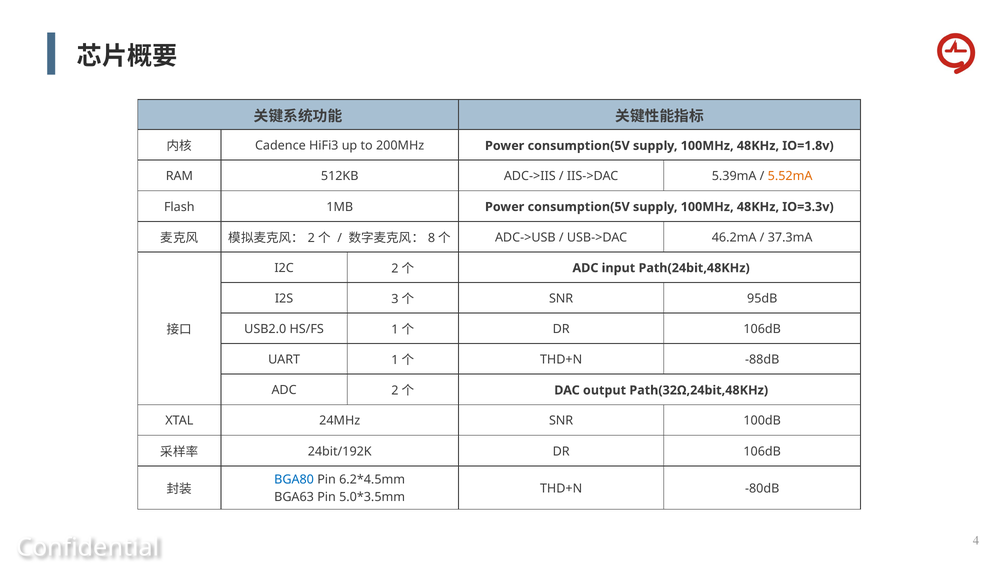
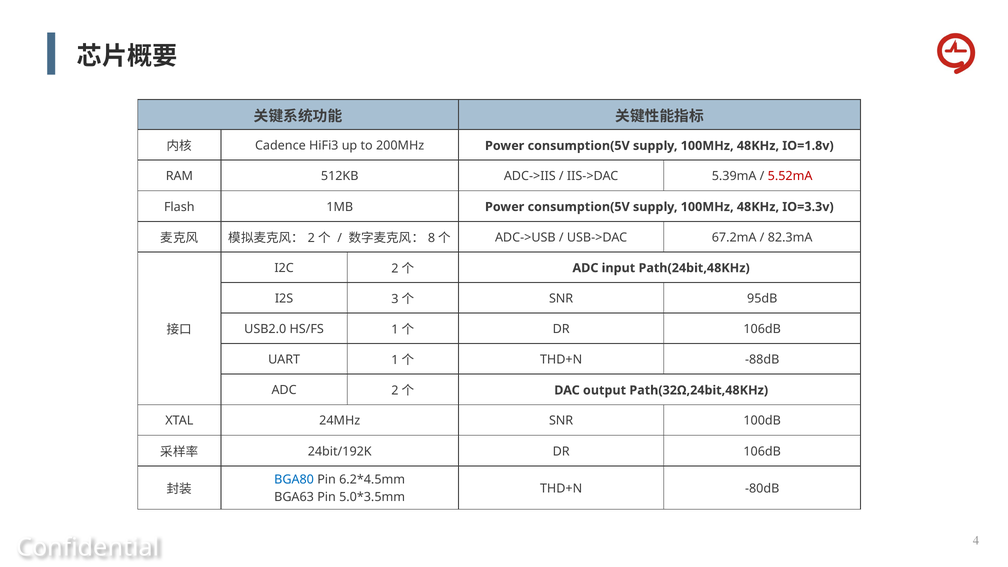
5.52mA colour: orange -> red
46.2mA: 46.2mA -> 67.2mA
37.3mA: 37.3mA -> 82.3mA
